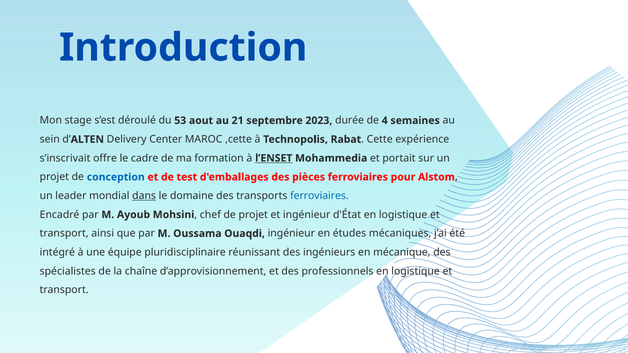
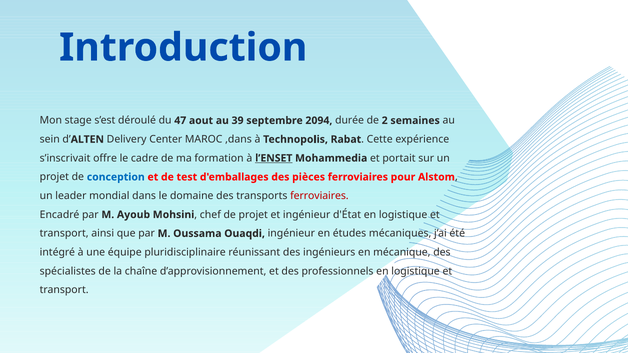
53: 53 -> 47
21: 21 -> 39
2023: 2023 -> 2094
4: 4 -> 2
,cette: ,cette -> ,dans
dans underline: present -> none
ferroviaires at (319, 196) colour: blue -> red
